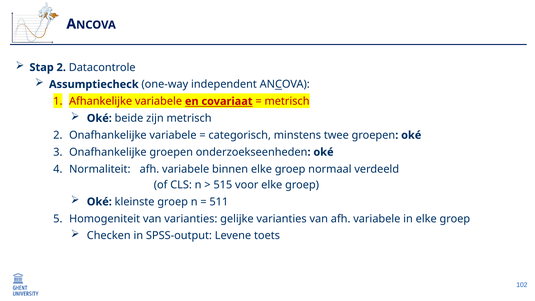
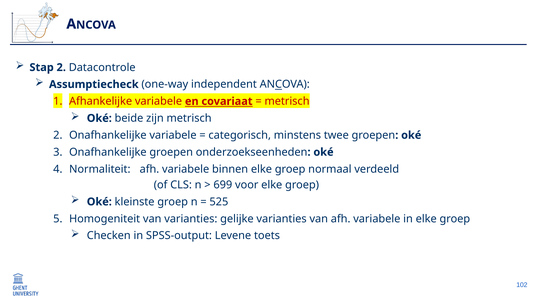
515: 515 -> 699
511: 511 -> 525
